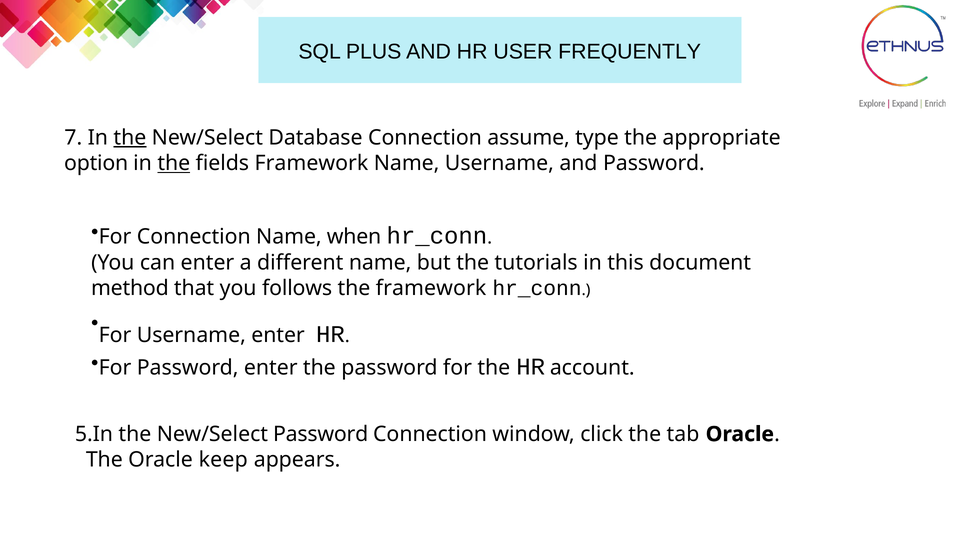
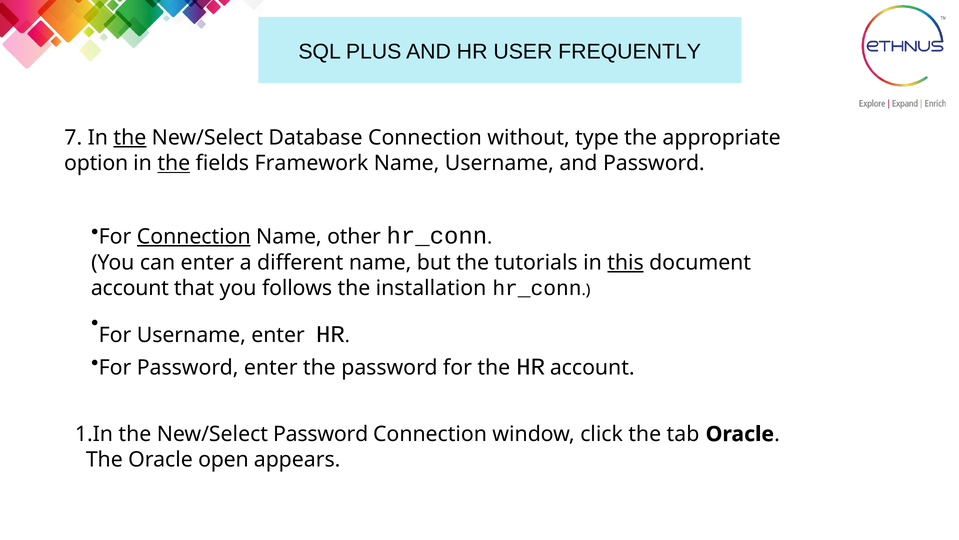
assume: assume -> without
Connection at (194, 236) underline: none -> present
when: when -> other
this underline: none -> present
method at (130, 288): method -> account
the framework: framework -> installation
5.In: 5.In -> 1.In
keep: keep -> open
